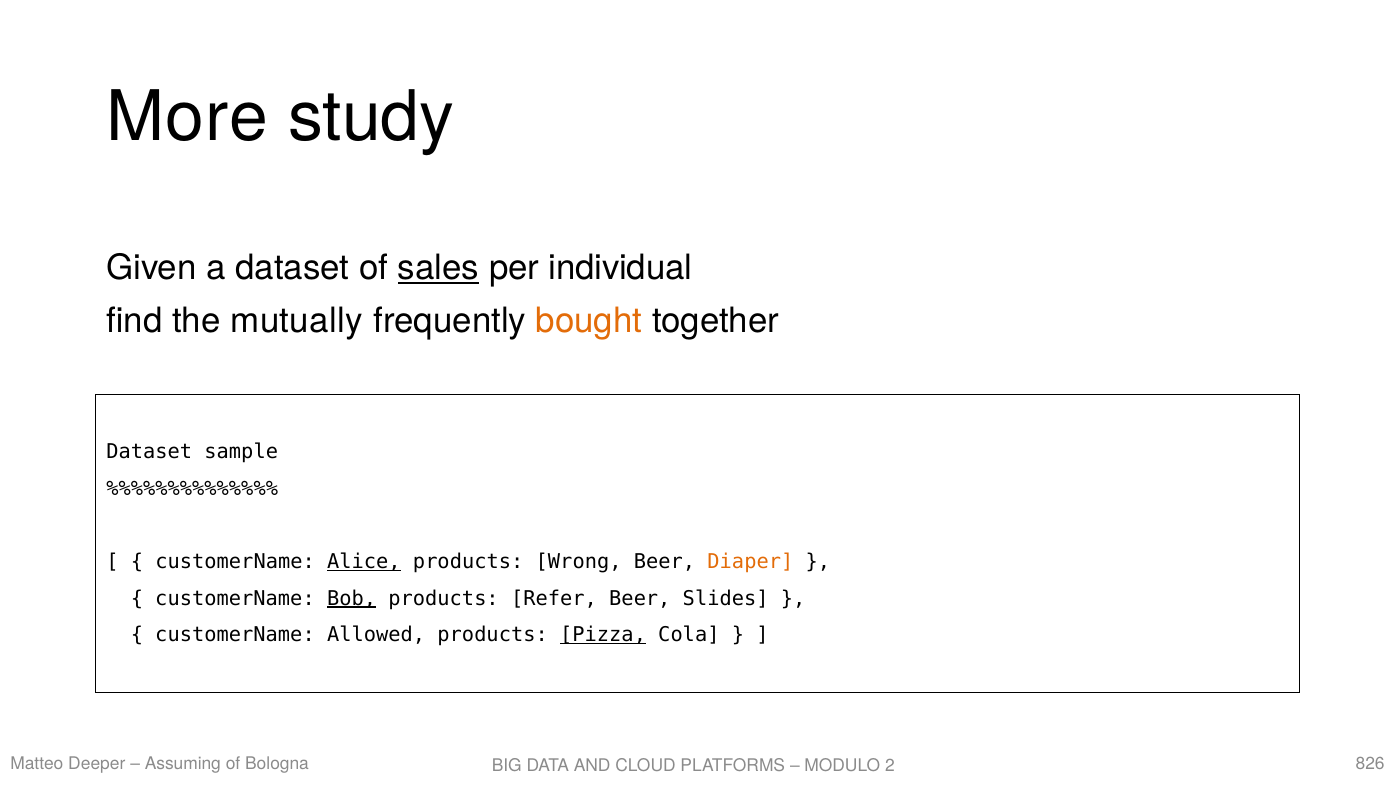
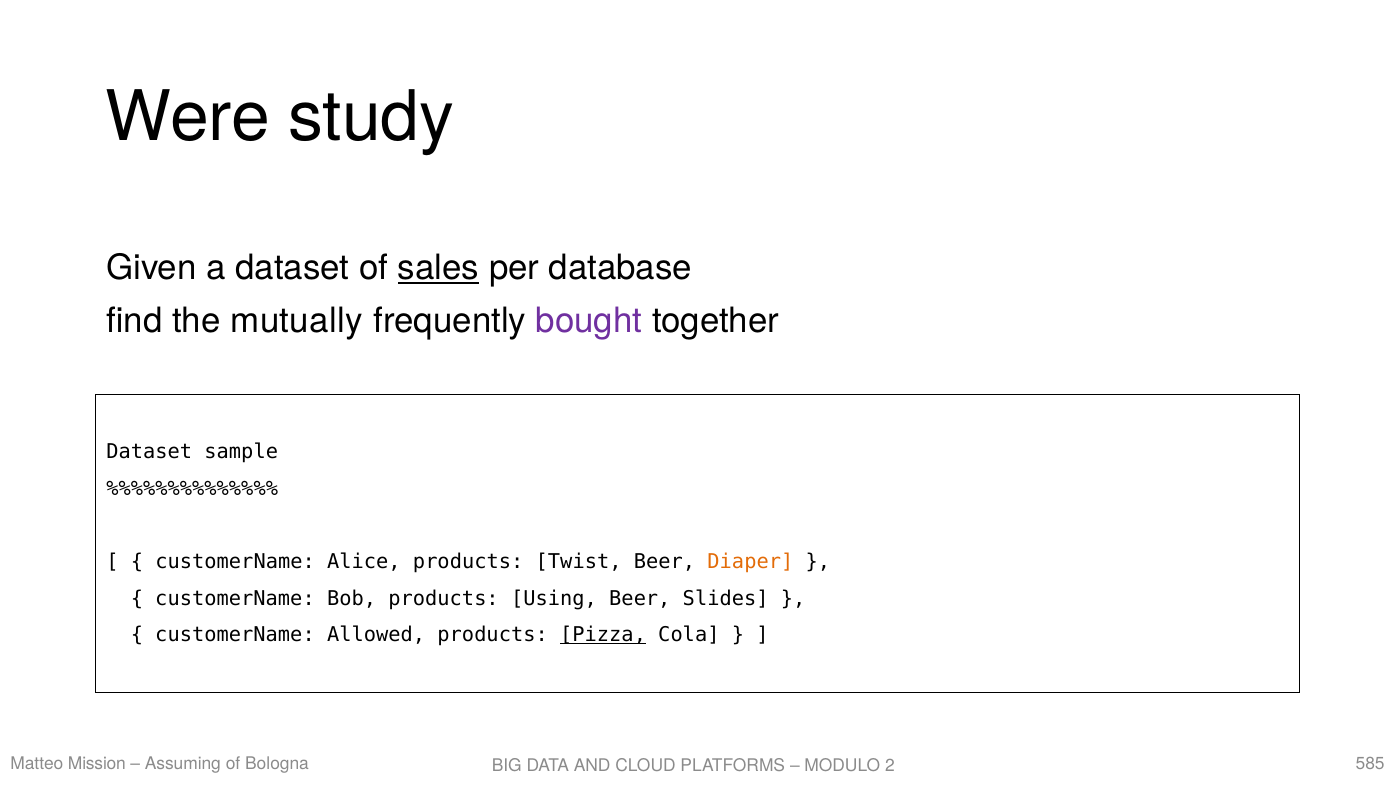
More: More -> Were
individual: individual -> database
bought colour: orange -> purple
Alice underline: present -> none
Wrong: Wrong -> Twist
Bob underline: present -> none
Refer: Refer -> Using
Deeper: Deeper -> Mission
826: 826 -> 585
